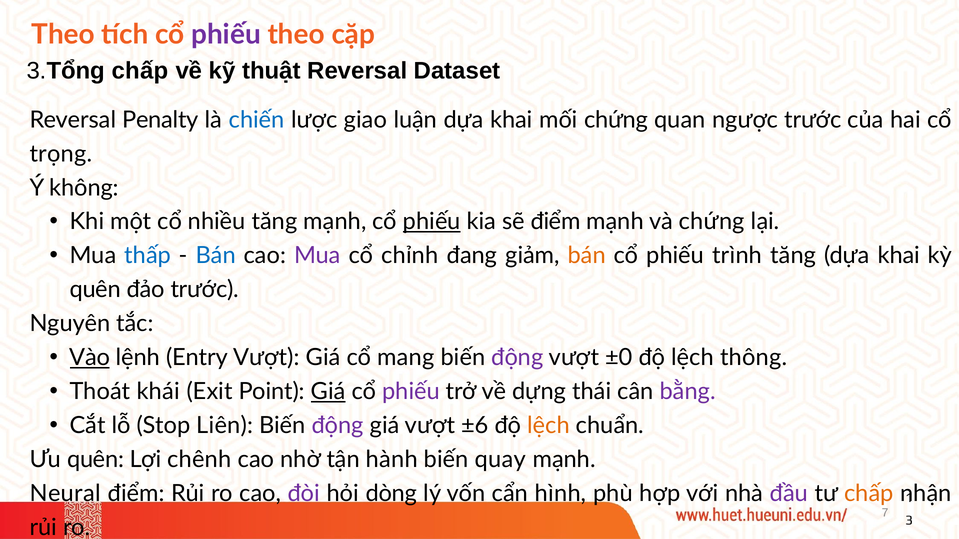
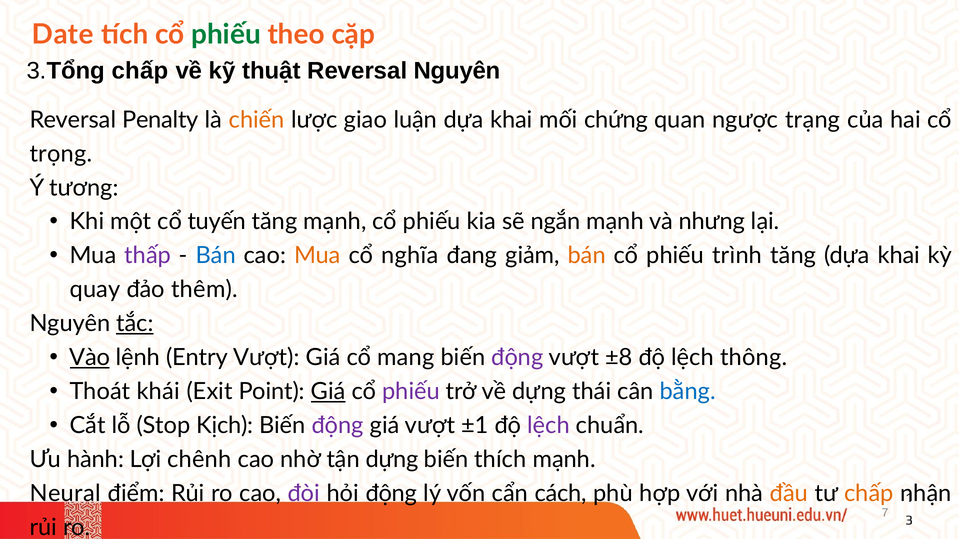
Theo at (63, 35): Theo -> Date
phiếu at (226, 35) colour: purple -> green
Reversal Dataset: Dataset -> Nguyên
chiến colour: blue -> orange
ngược trước: trước -> trạng
không: không -> tương
nhiều: nhiều -> tuyến
phiếu at (432, 222) underline: present -> none
sẽ điểm: điểm -> ngắn
và chứng: chứng -> nhưng
thấp colour: blue -> purple
Mua at (317, 256) colour: purple -> orange
chỉnh: chỉnh -> nghĩa
quên at (95, 290): quên -> quay
đảo trước: trước -> thêm
tắc underline: none -> present
±0: ±0 -> ±8
bằng colour: purple -> blue
Liên: Liên -> Kịch
±6: ±6 -> ±1
lệch at (549, 426) colour: orange -> purple
Ưu quên: quên -> hành
tận hành: hành -> dựng
quay: quay -> thích
hỏi dòng: dòng -> động
hình: hình -> cách
đầu colour: purple -> orange
